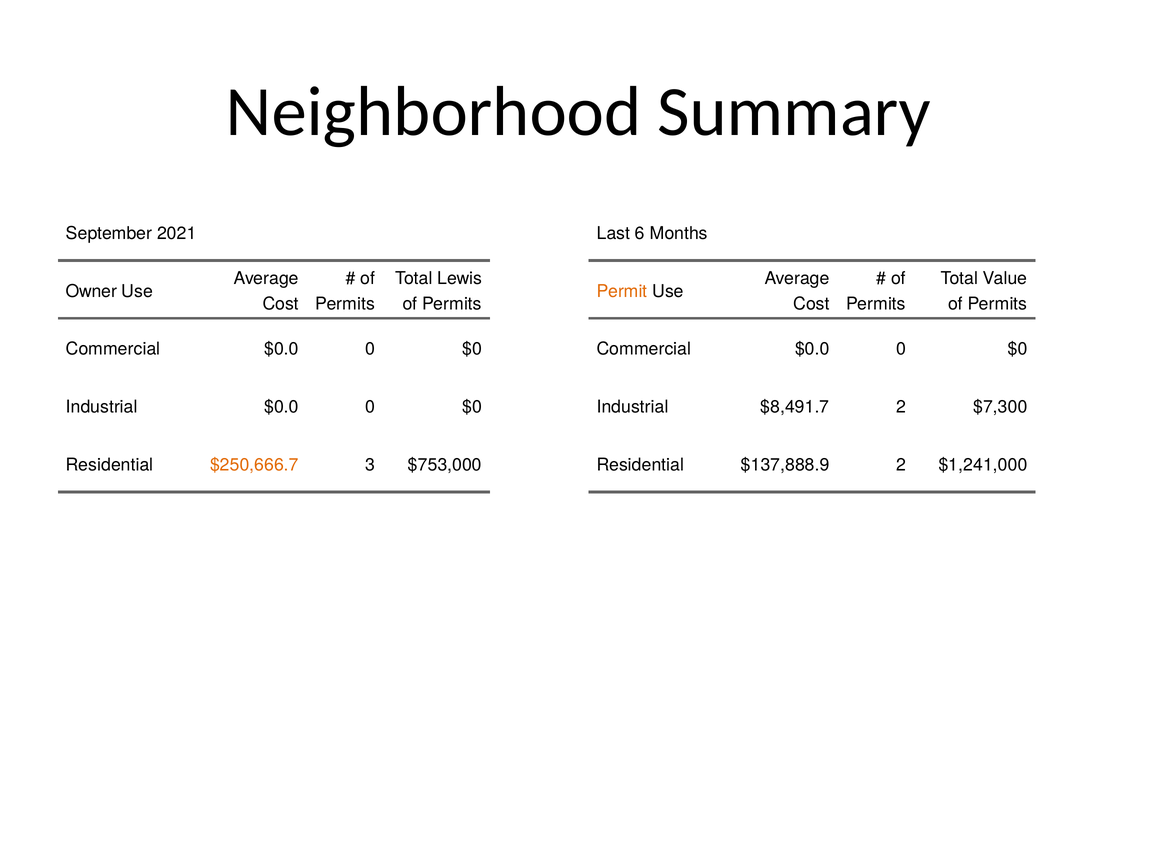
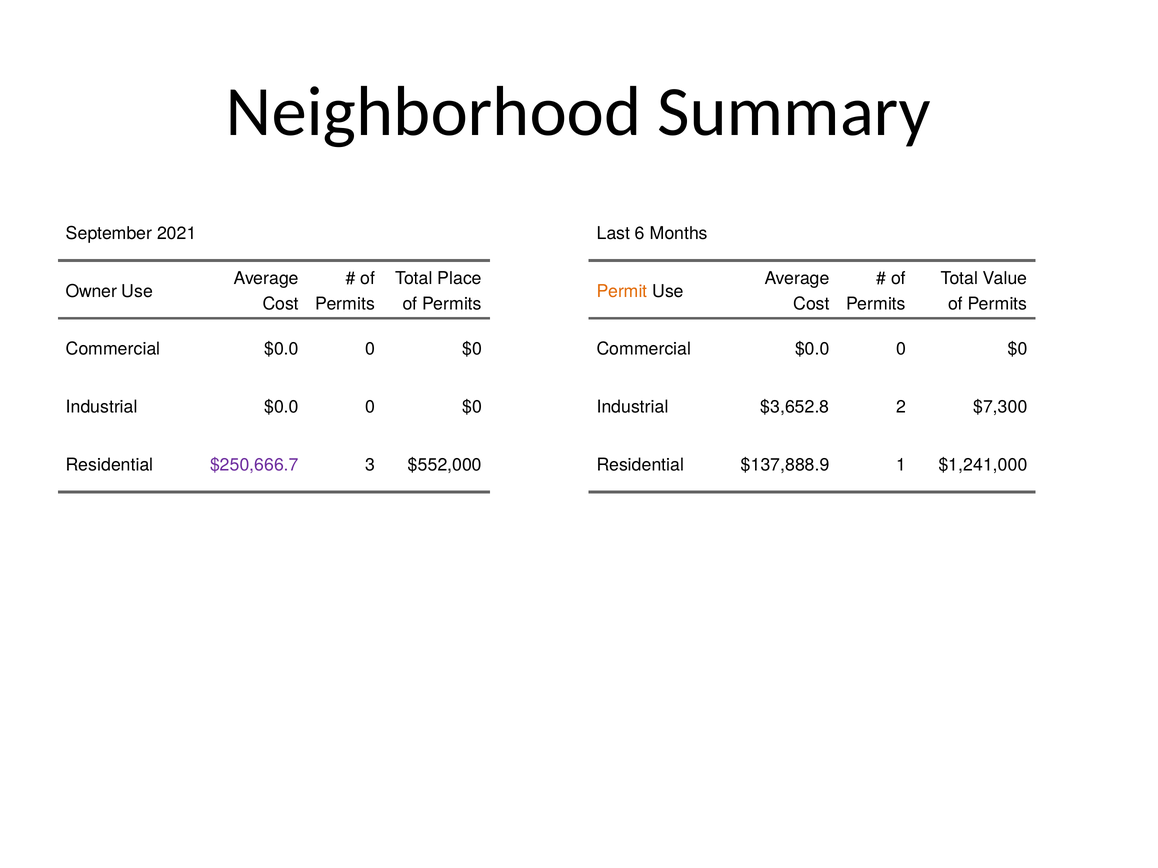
Lewis: Lewis -> Place
$8,491.7: $8,491.7 -> $3,652.8
$250,666.7 colour: orange -> purple
$753,000: $753,000 -> $552,000
$137,888.9 2: 2 -> 1
